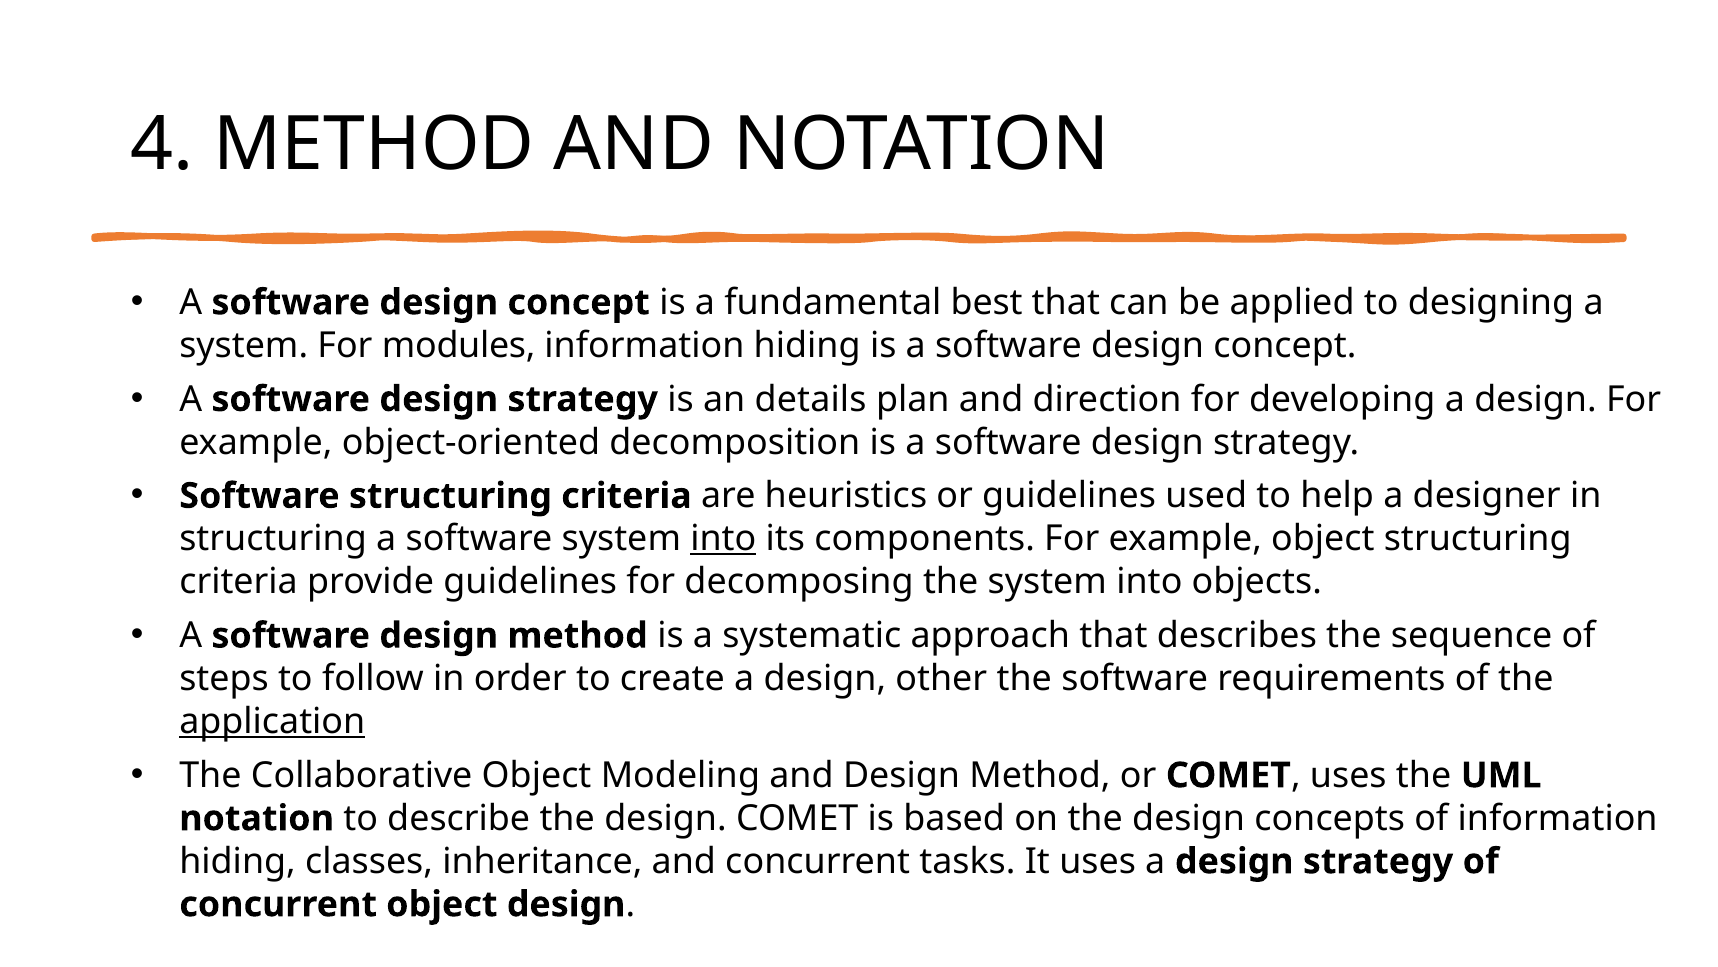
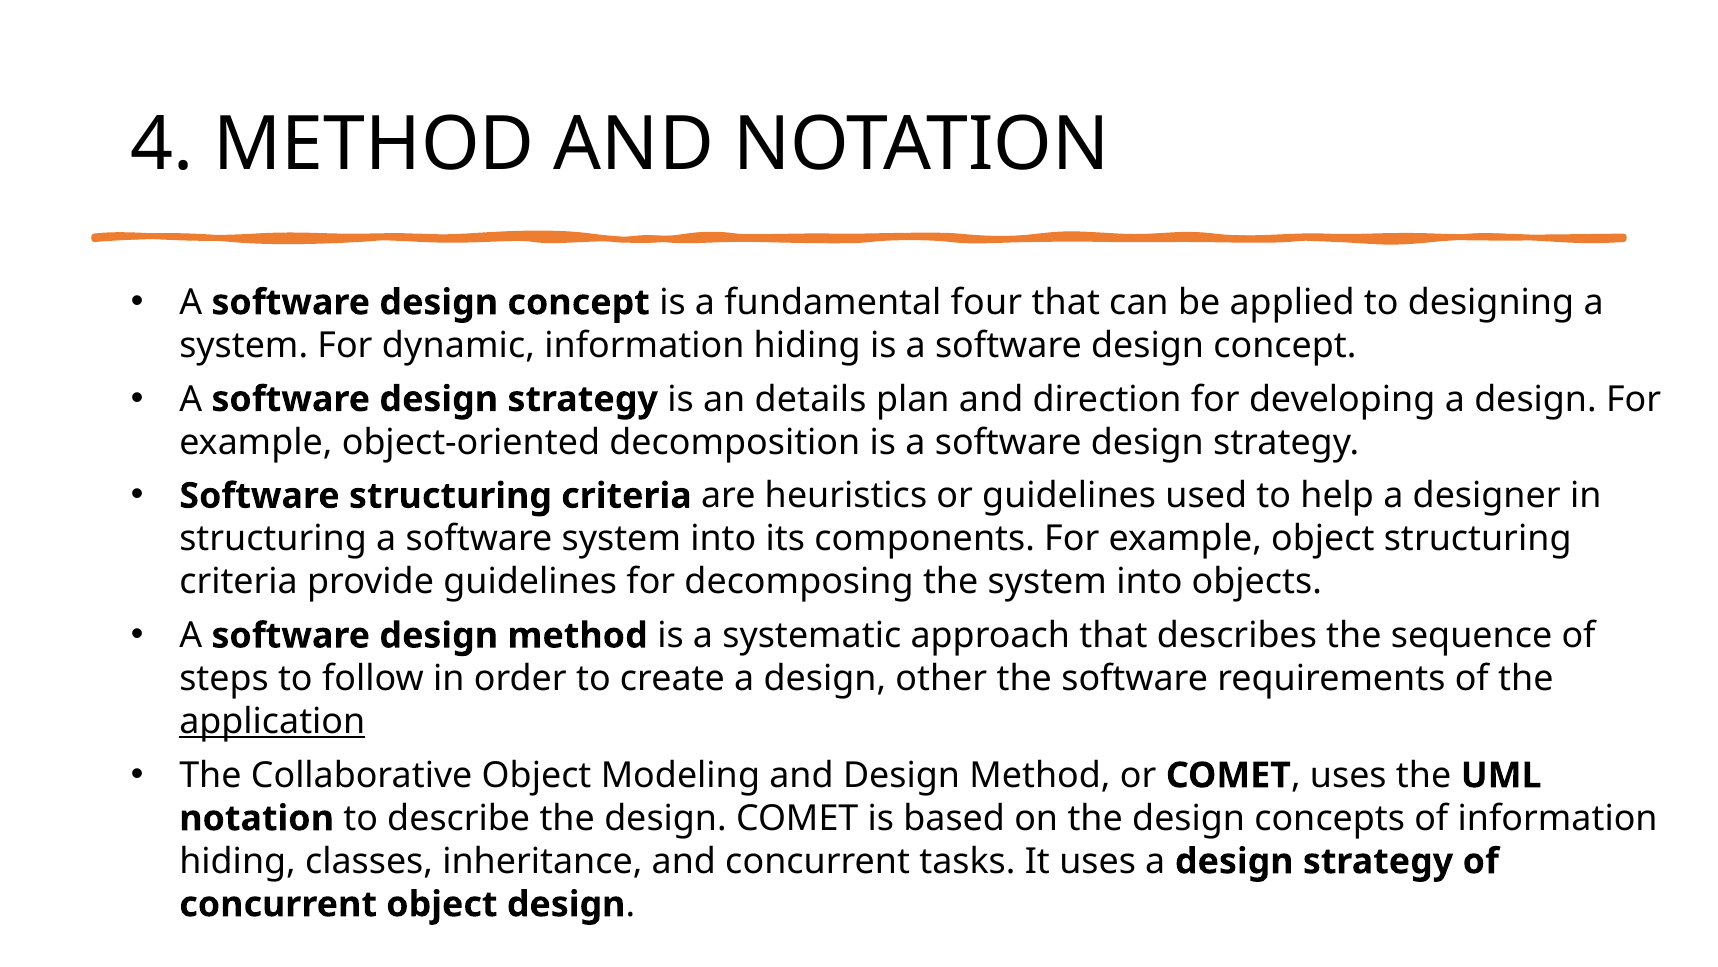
best: best -> four
modules: modules -> dynamic
into at (723, 539) underline: present -> none
